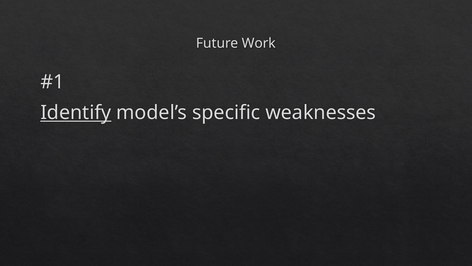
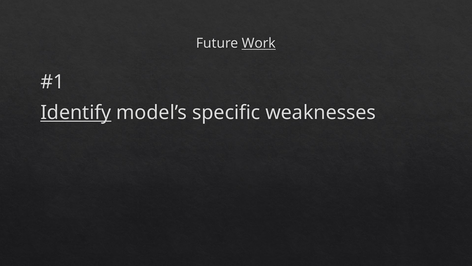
Work underline: none -> present
